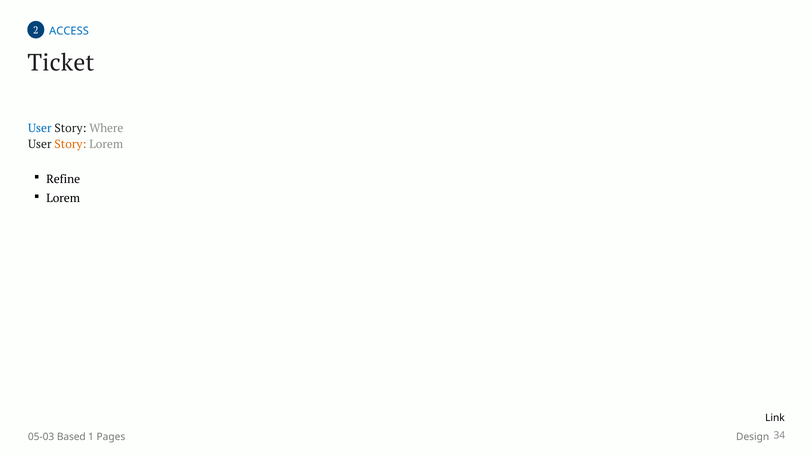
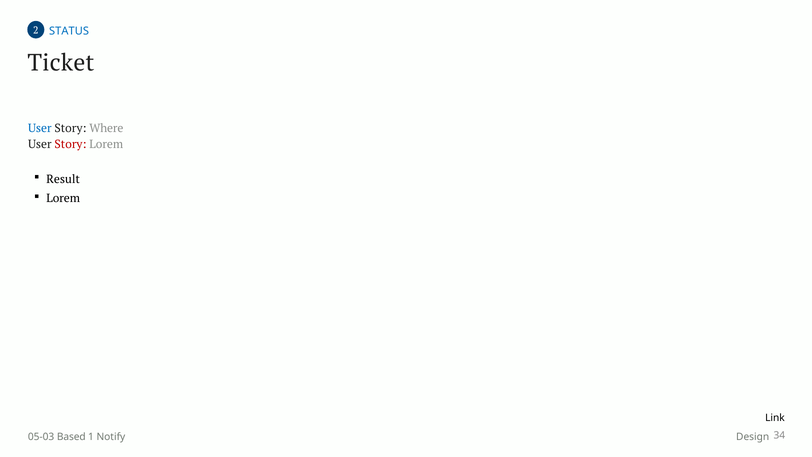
ACCESS: ACCESS -> STATUS
Story at (70, 145) colour: orange -> red
Refine: Refine -> Result
Pages: Pages -> Notify
